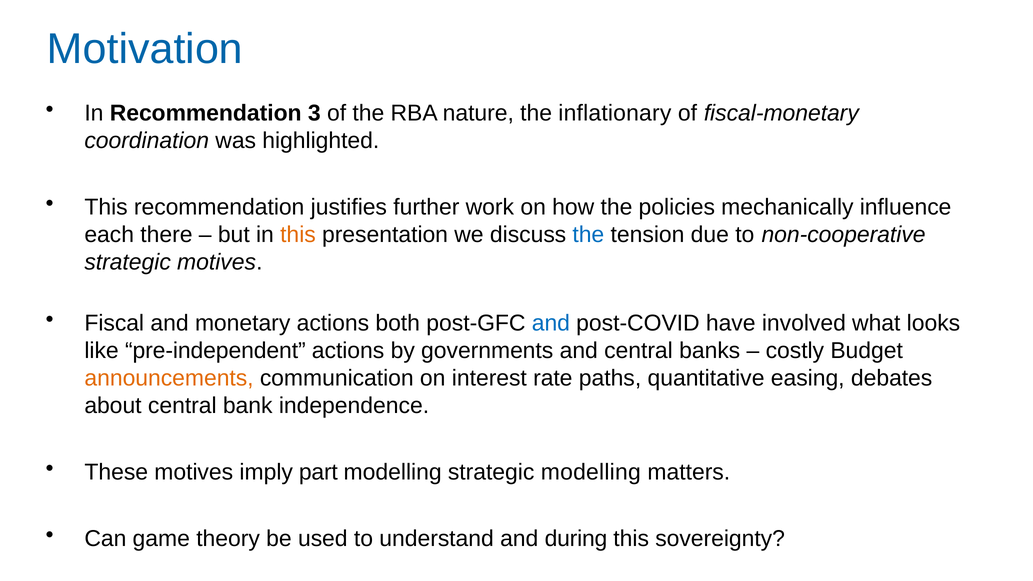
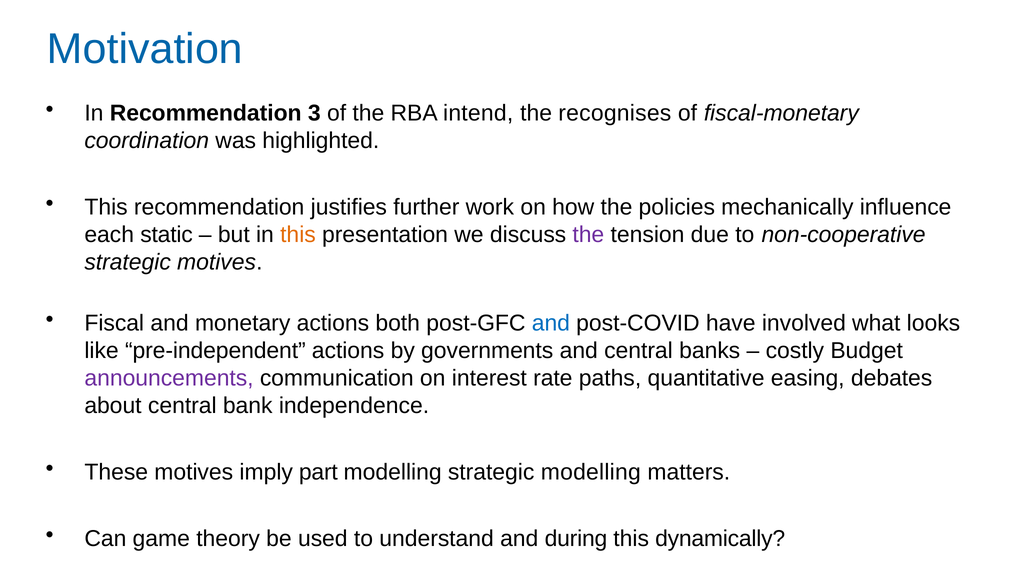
nature: nature -> intend
inflationary: inflationary -> recognises
there: there -> static
the at (588, 235) colour: blue -> purple
announcements colour: orange -> purple
sovereignty: sovereignty -> dynamically
